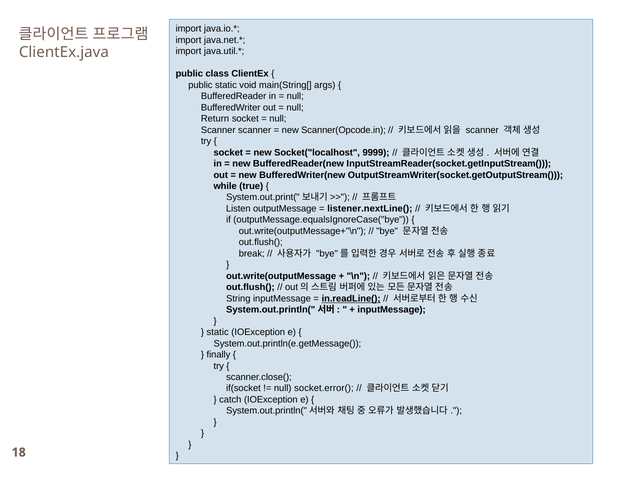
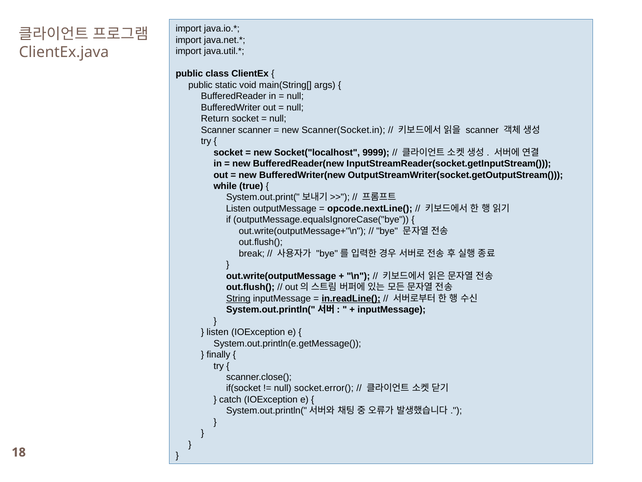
Scanner(Opcode.in: Scanner(Opcode.in -> Scanner(Socket.in
listener.nextLine(: listener.nextLine( -> opcode.nextLine(
String underline: none -> present
static at (218, 332): static -> listen
